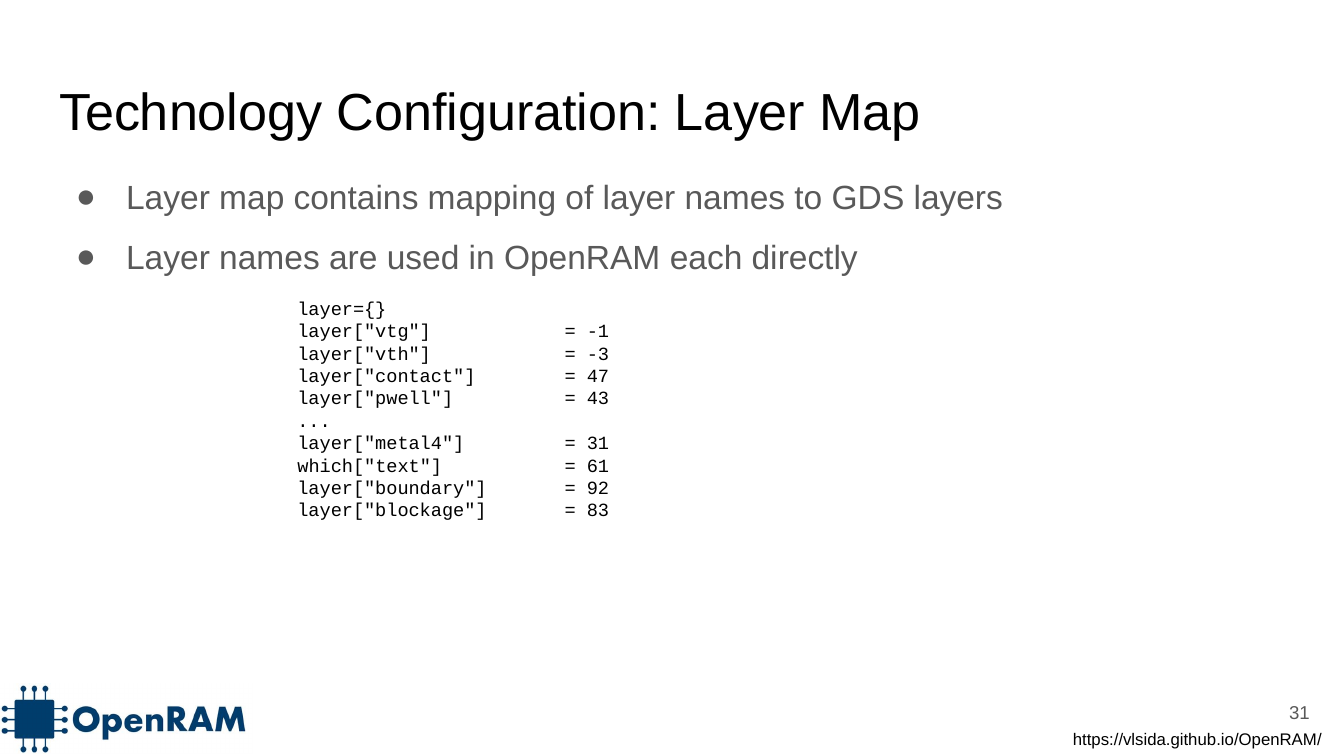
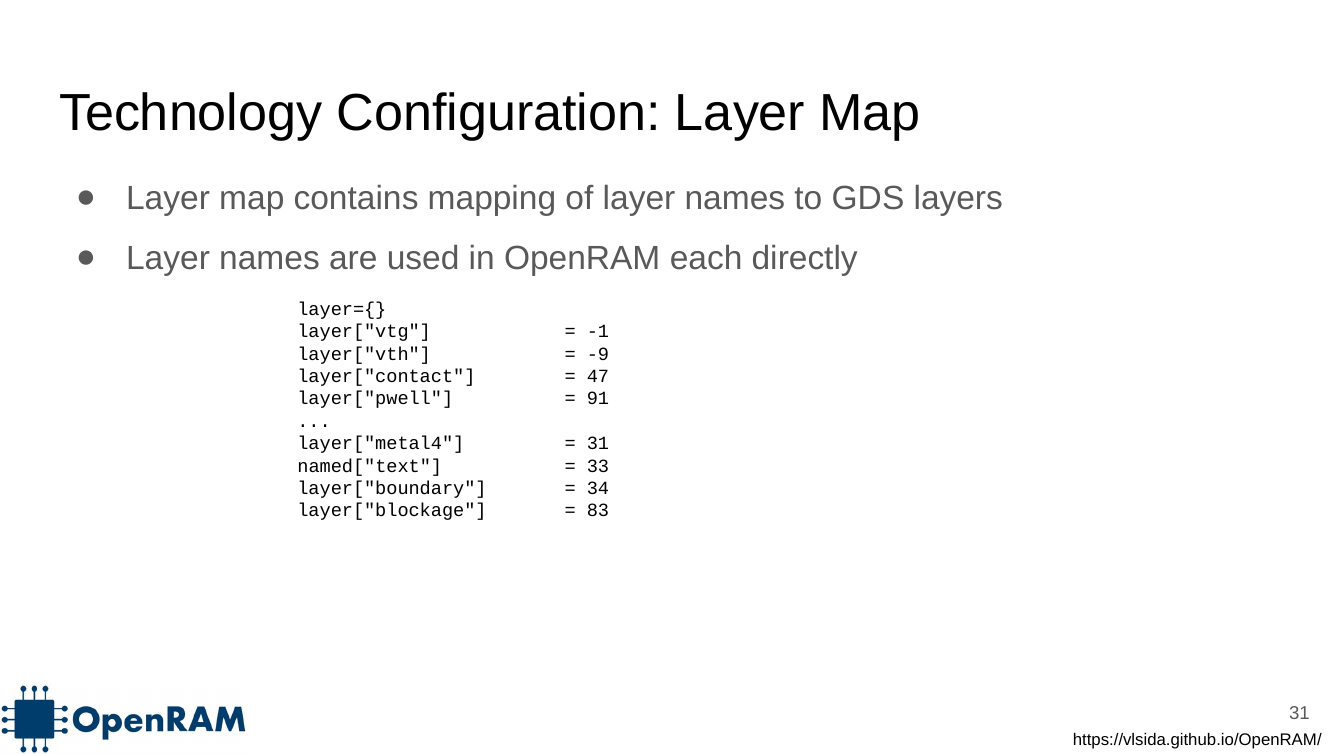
-3: -3 -> -9
43: 43 -> 91
which["text: which["text -> named["text
61: 61 -> 33
92: 92 -> 34
